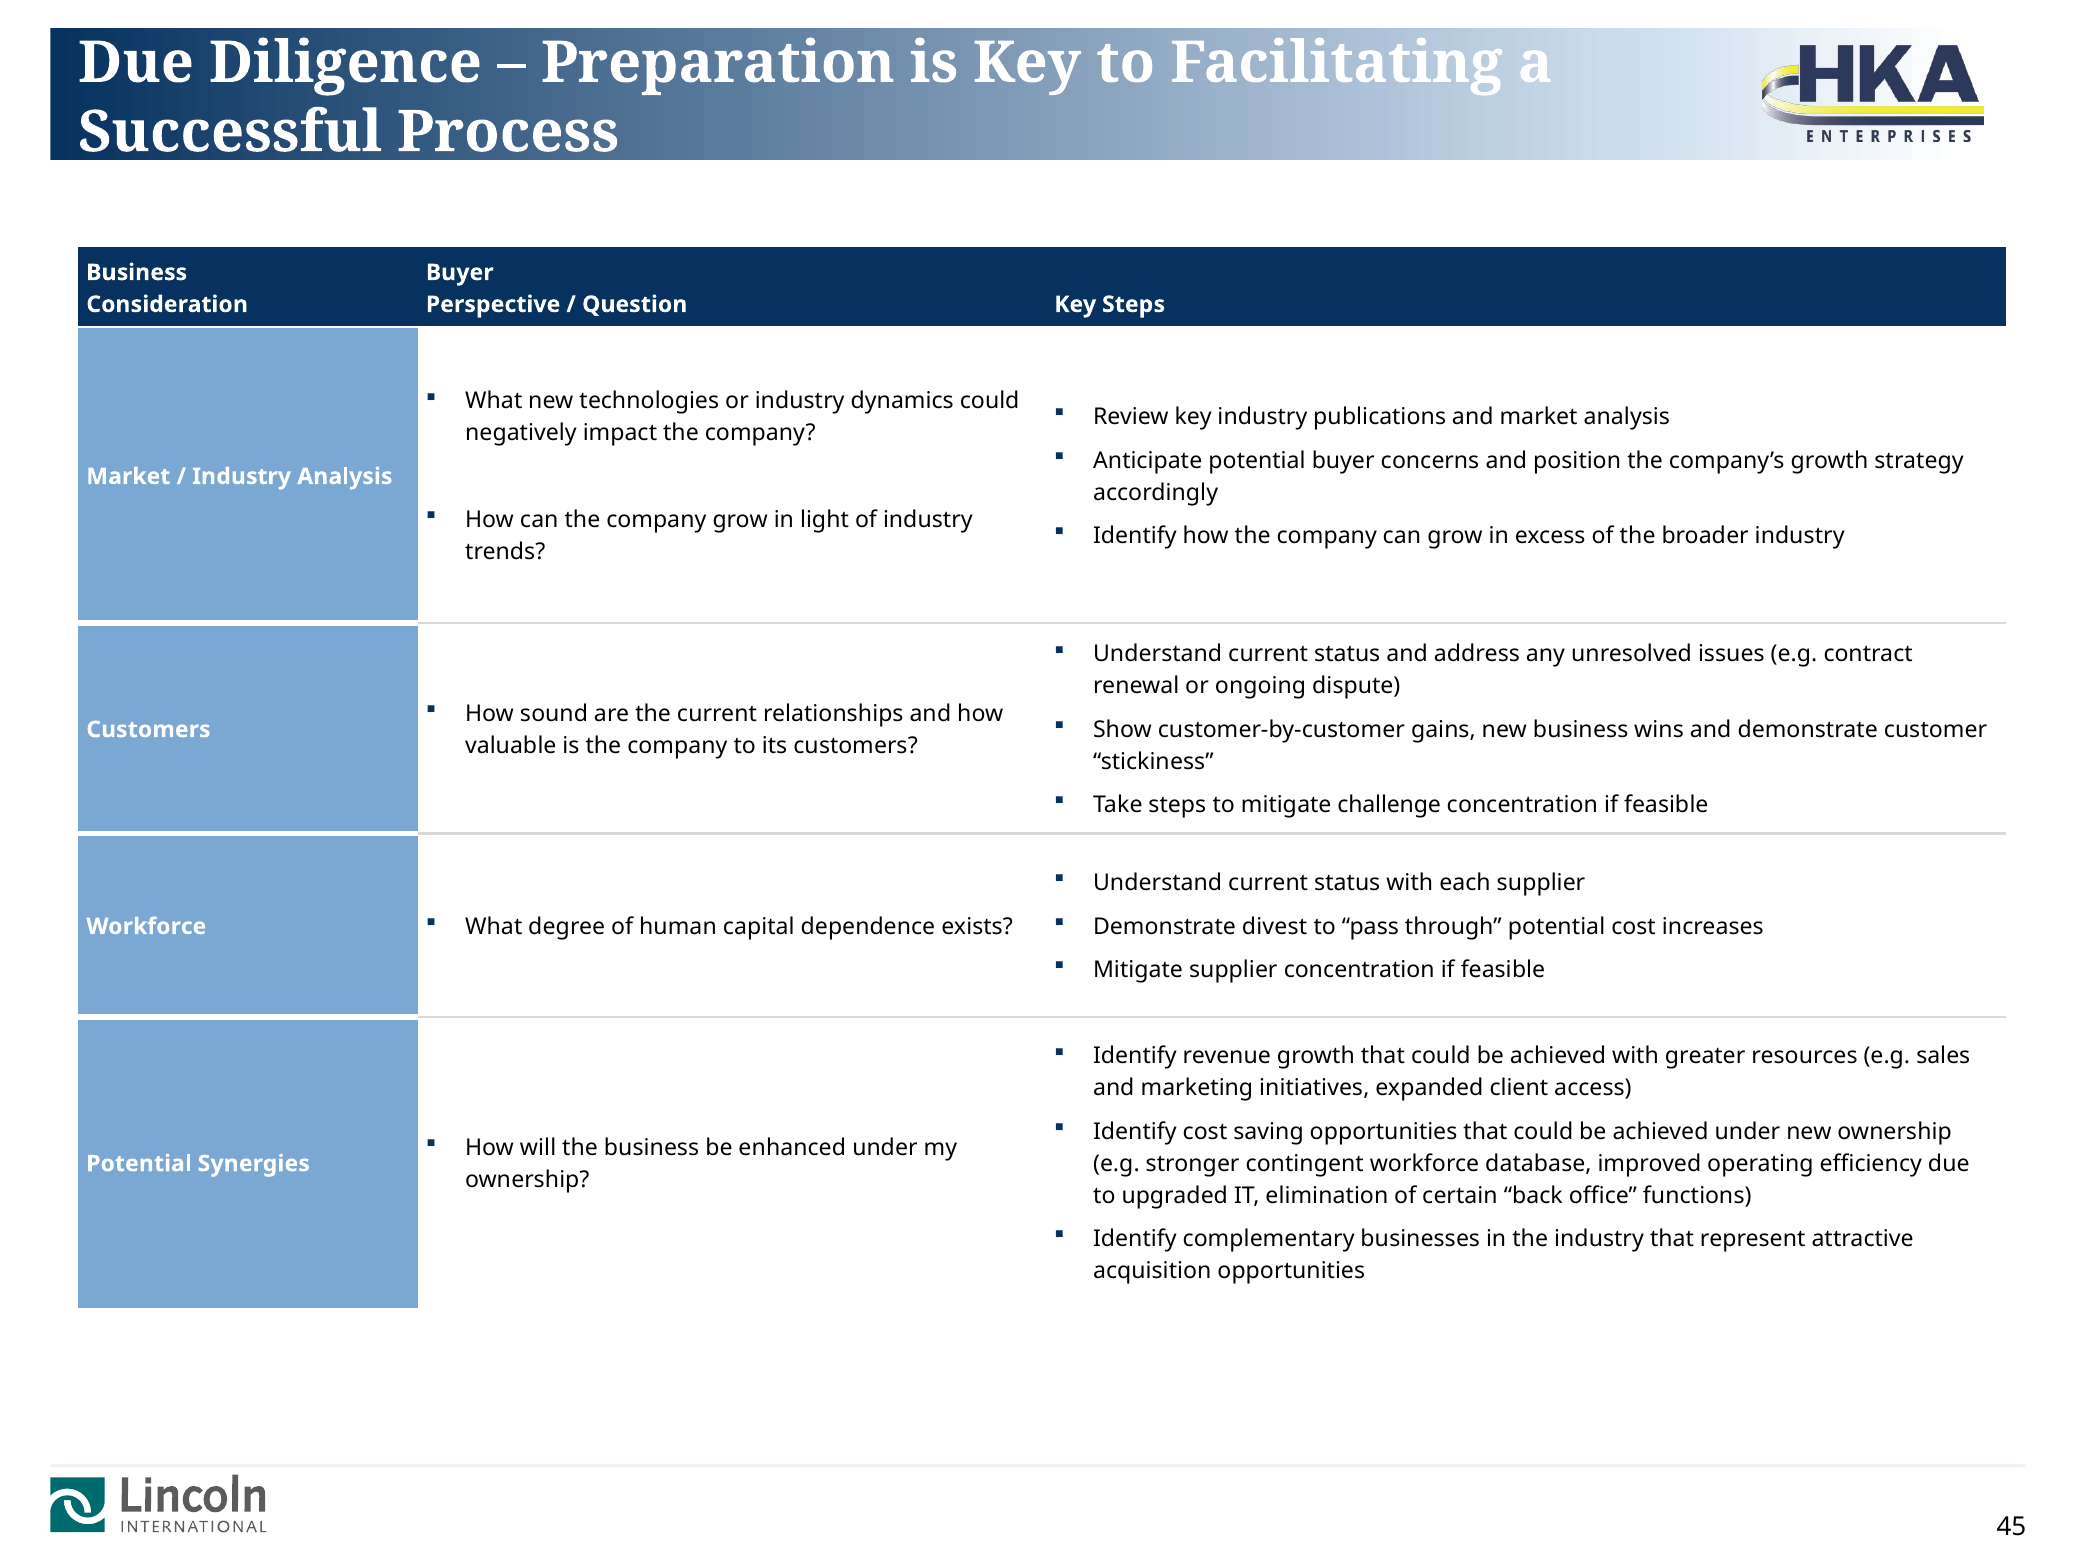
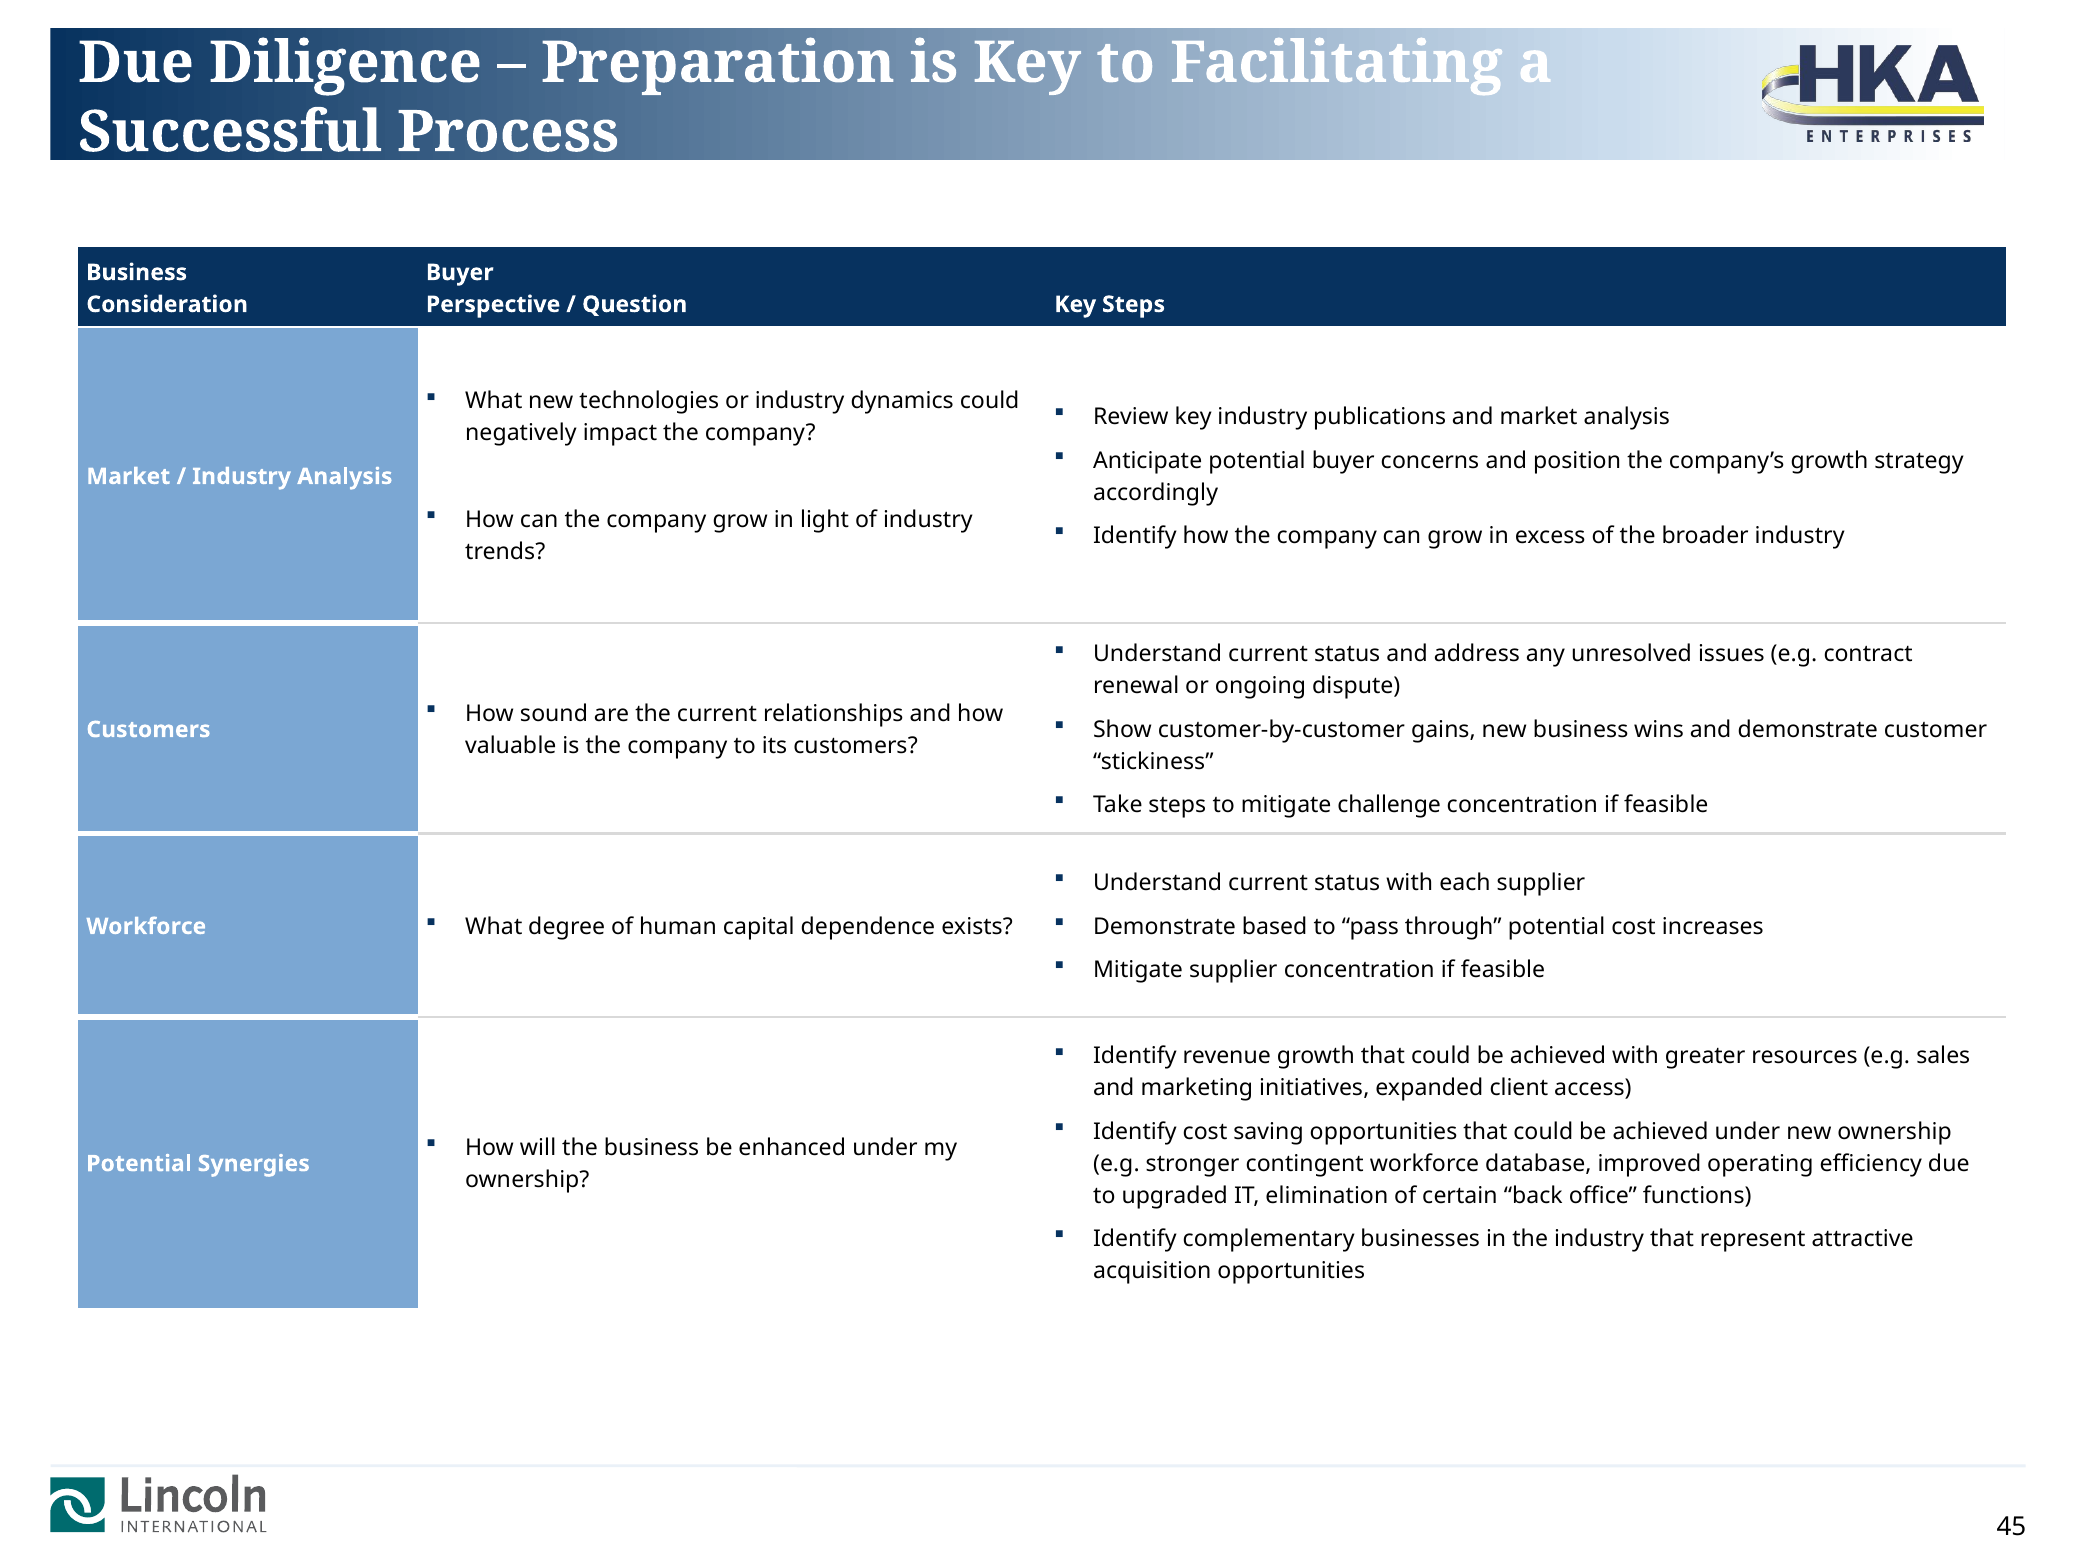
divest: divest -> based
